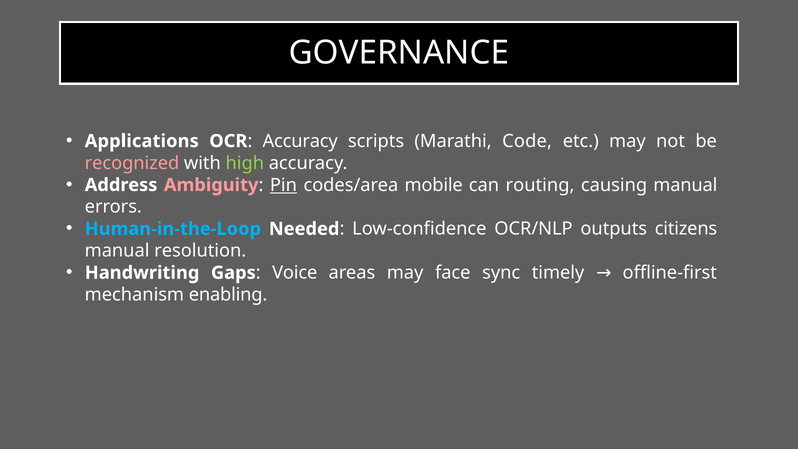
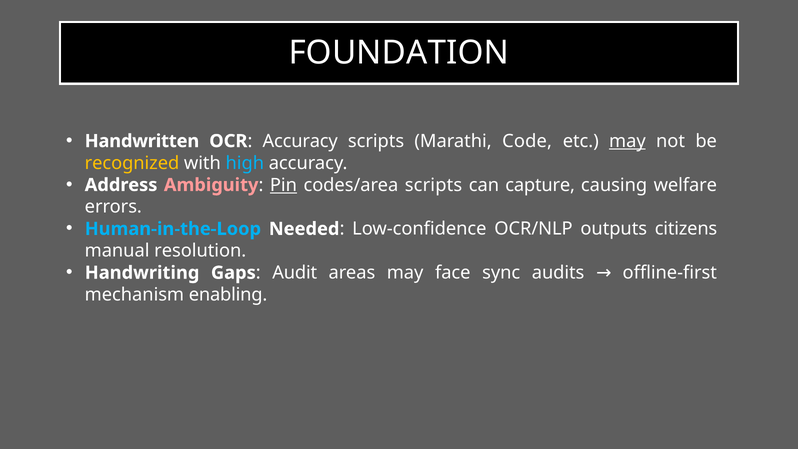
GOVERNANCE: GOVERNANCE -> FOUNDATION
Applications: Applications -> Handwritten
may at (627, 141) underline: none -> present
recognized colour: pink -> yellow
high colour: light green -> light blue
codes/area mobile: mobile -> scripts
routing: routing -> capture
causing manual: manual -> welfare
Voice: Voice -> Audit
timely: timely -> audits
